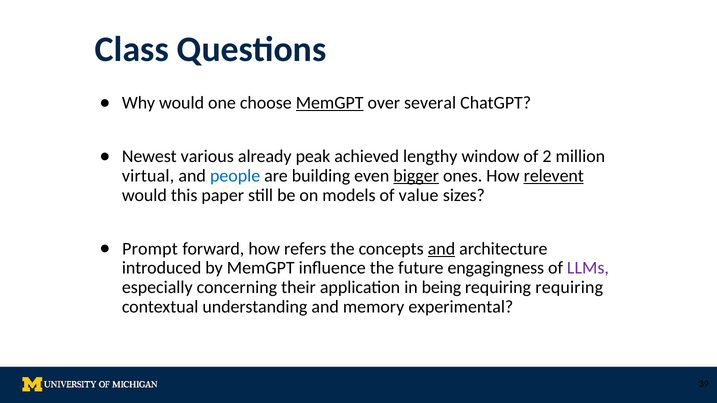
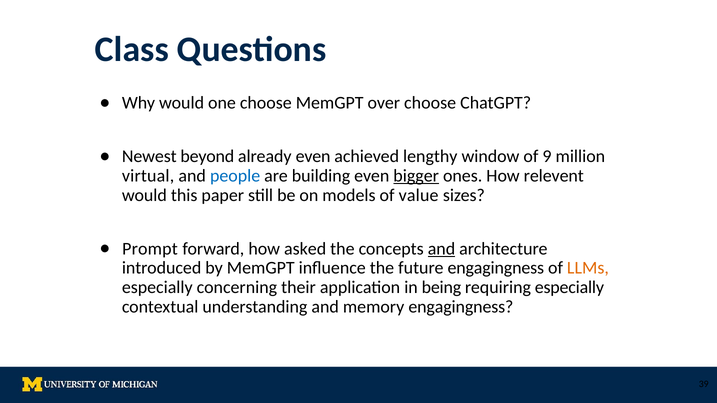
MemGPT at (330, 103) underline: present -> none
over several: several -> choose
various: various -> beyond
already peak: peak -> even
2: 2 -> 9
relevent underline: present -> none
refers: refers -> asked
LLMs colour: purple -> orange
requiring requiring: requiring -> especially
memory experimental: experimental -> engagingness
